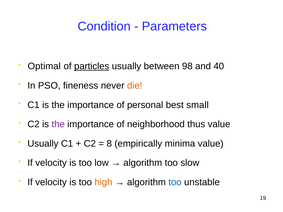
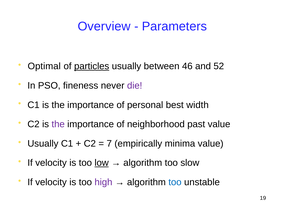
Condition: Condition -> Overview
98: 98 -> 46
40: 40 -> 52
die colour: orange -> purple
small: small -> width
thus: thus -> past
8: 8 -> 7
low underline: none -> present
high colour: orange -> purple
